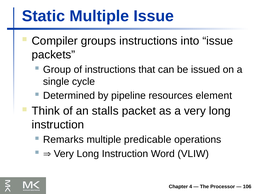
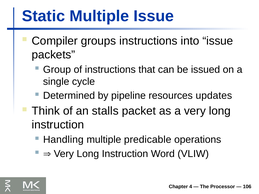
element: element -> updates
Remarks: Remarks -> Handling
